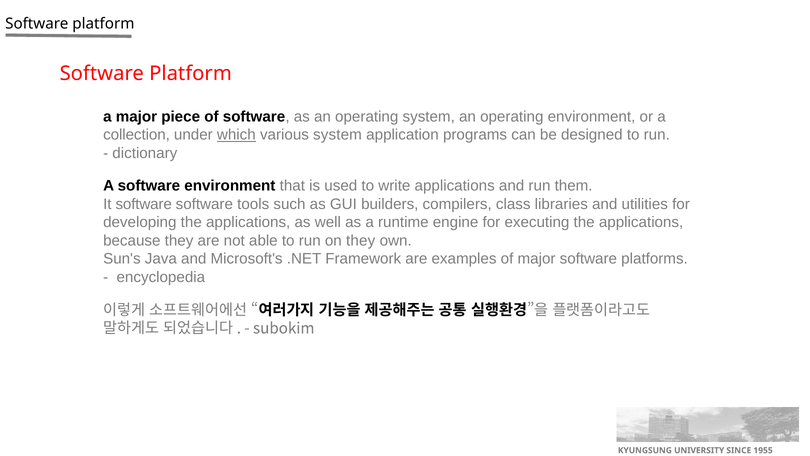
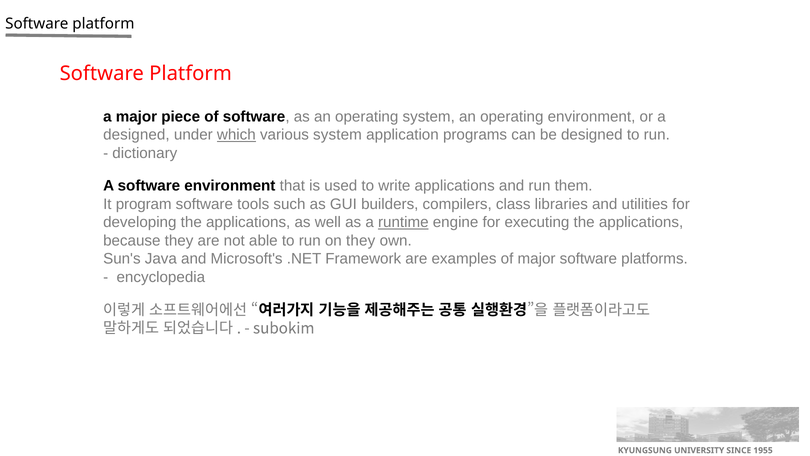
collection at (137, 135): collection -> designed
It software: software -> program
runtime underline: none -> present
